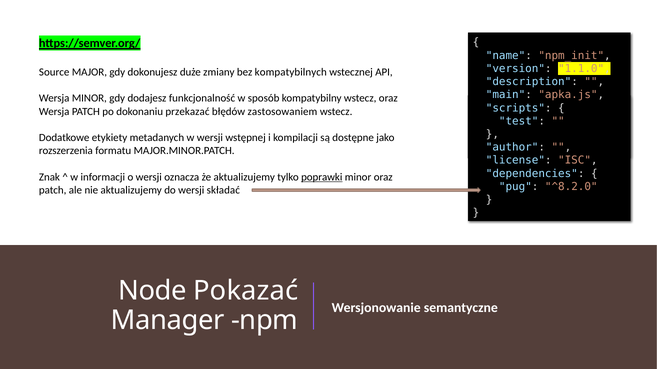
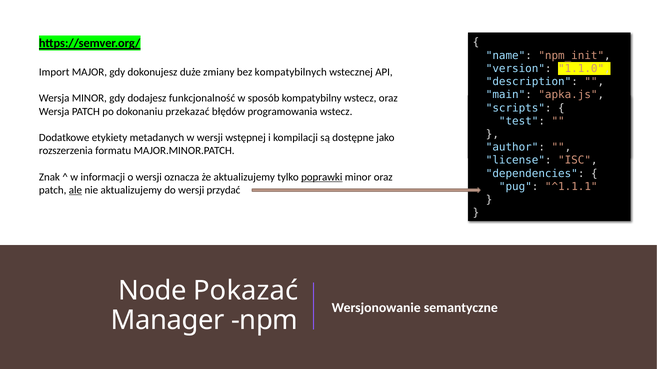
Source: Source -> Import
zastosowaniem: zastosowaniem -> programowania
^8.2.0: ^8.2.0 -> ^1.1.1
ale underline: none -> present
składać: składać -> przydać
